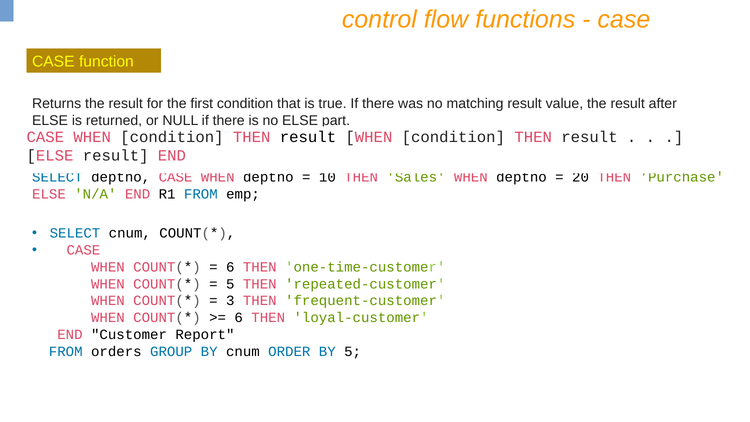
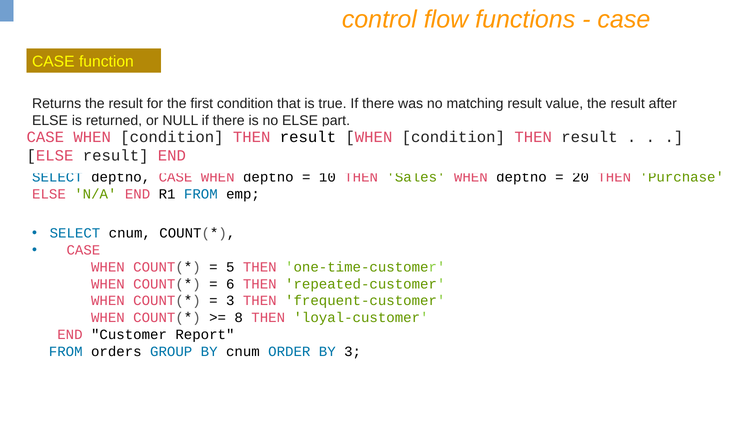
6 at (230, 267): 6 -> 5
5 at (230, 284): 5 -> 6
6 at (239, 318): 6 -> 8
BY 5: 5 -> 3
